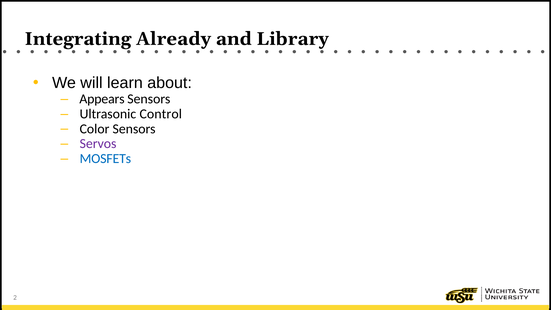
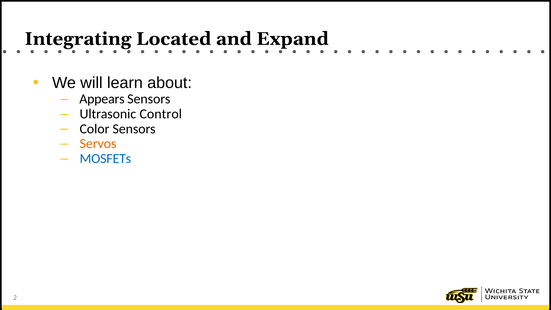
Already: Already -> Located
Library: Library -> Expand
Servos colour: purple -> orange
